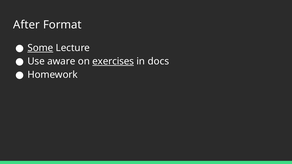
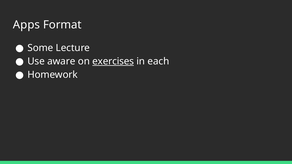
After: After -> Apps
Some underline: present -> none
docs: docs -> each
